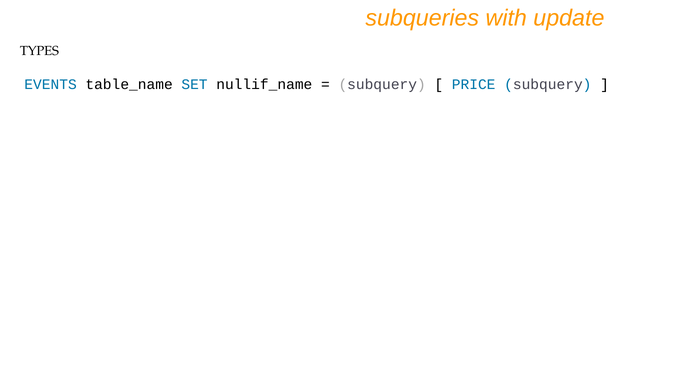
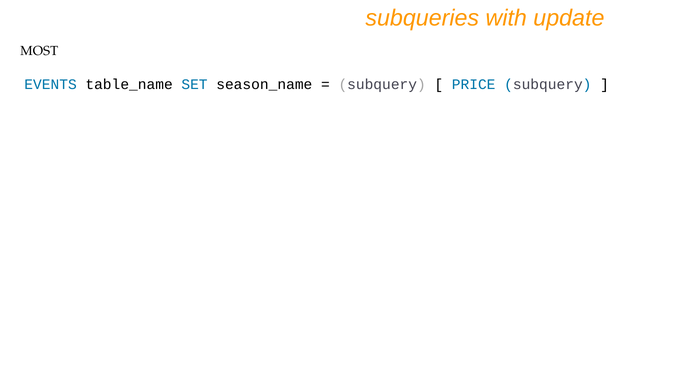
TYPES: TYPES -> MOST
nullif_name: nullif_name -> season_name
